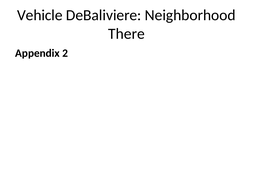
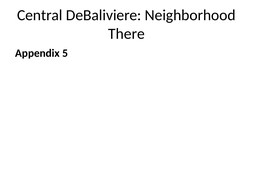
Vehicle: Vehicle -> Central
2: 2 -> 5
